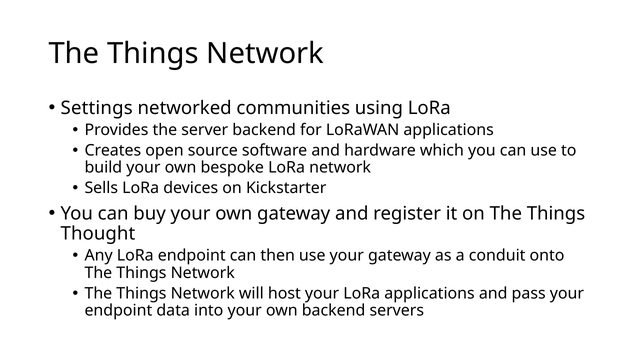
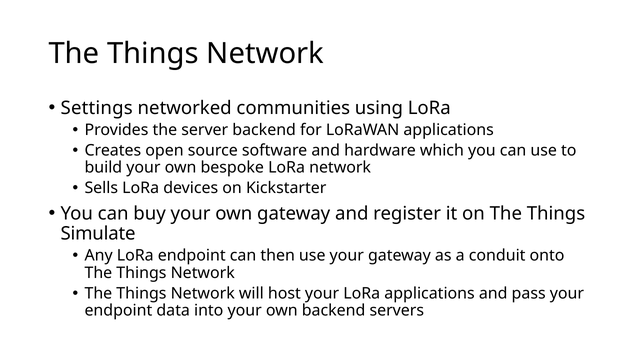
Thought: Thought -> Simulate
